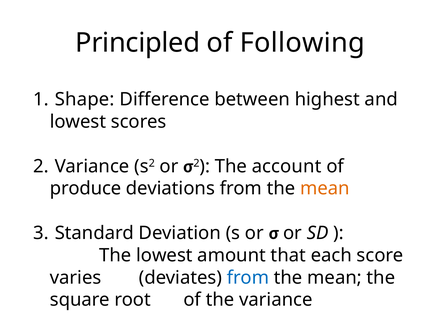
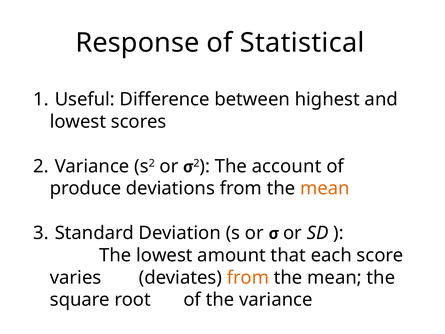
Principled: Principled -> Response
Following: Following -> Statistical
Shape: Shape -> Useful
from at (248, 277) colour: blue -> orange
